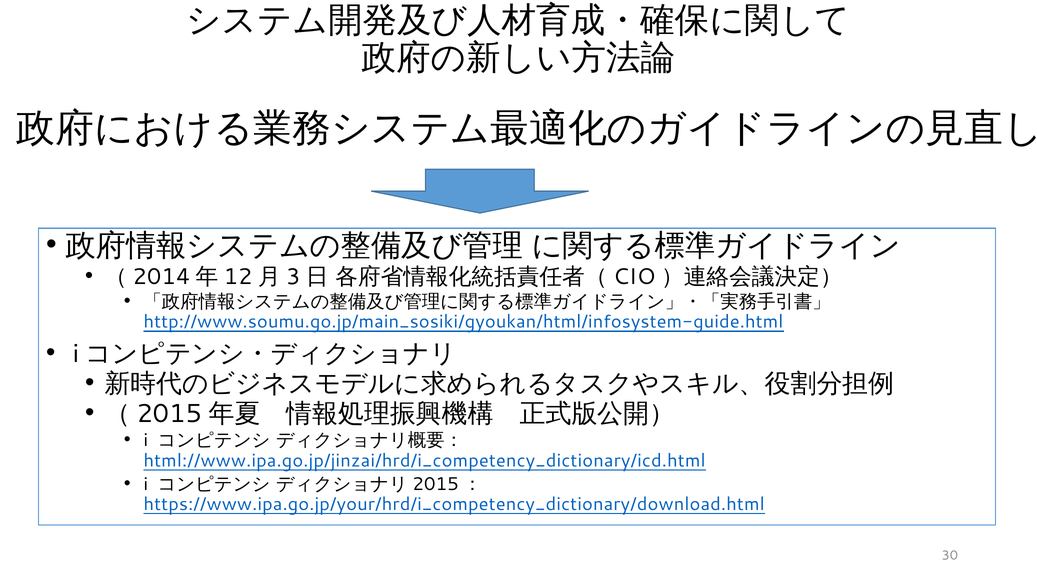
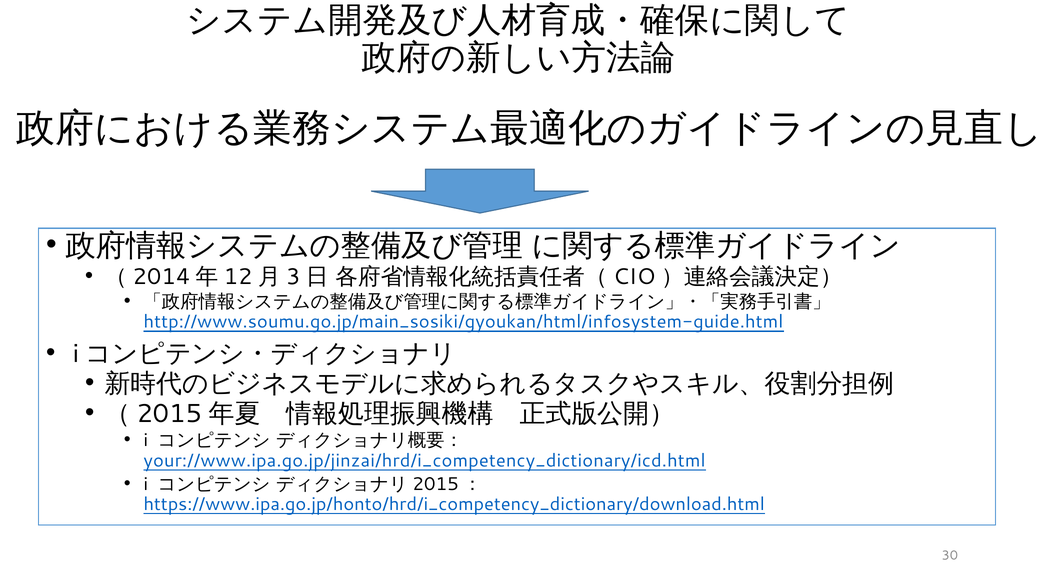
html://www.ipa.go.jp/jinzai/hrd/i_competency_dictionary/icd.html: html://www.ipa.go.jp/jinzai/hrd/i_competency_dictionary/icd.html -> your://www.ipa.go.jp/jinzai/hrd/i_competency_dictionary/icd.html
https://www.ipa.go.jp/your/hrd/i_competency_dictionary/download.html: https://www.ipa.go.jp/your/hrd/i_competency_dictionary/download.html -> https://www.ipa.go.jp/honto/hrd/i_competency_dictionary/download.html
